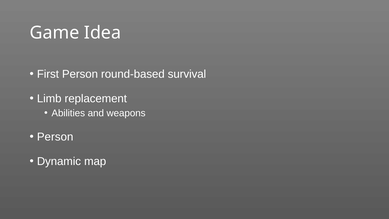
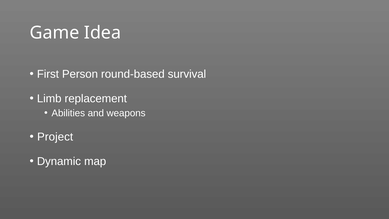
Person at (55, 137): Person -> Project
